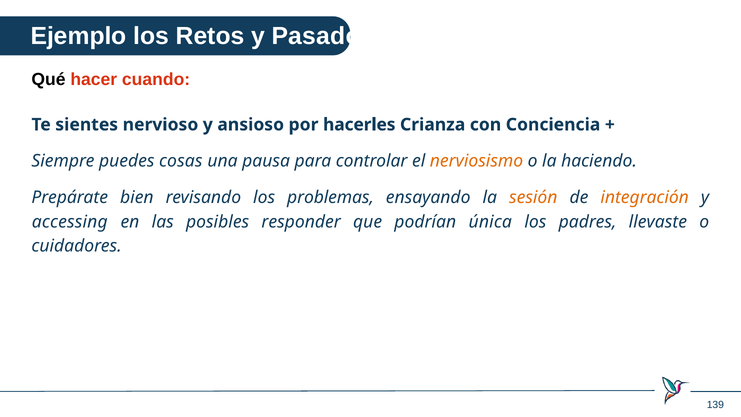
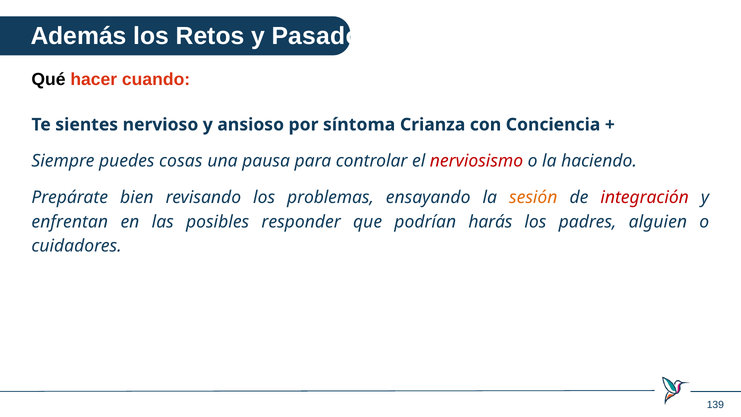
Ejemplo: Ejemplo -> Además
hacerles: hacerles -> síntoma
nerviosismo colour: orange -> red
integración colour: orange -> red
accessing: accessing -> enfrentan
única: única -> harás
llevaste: llevaste -> alguien
